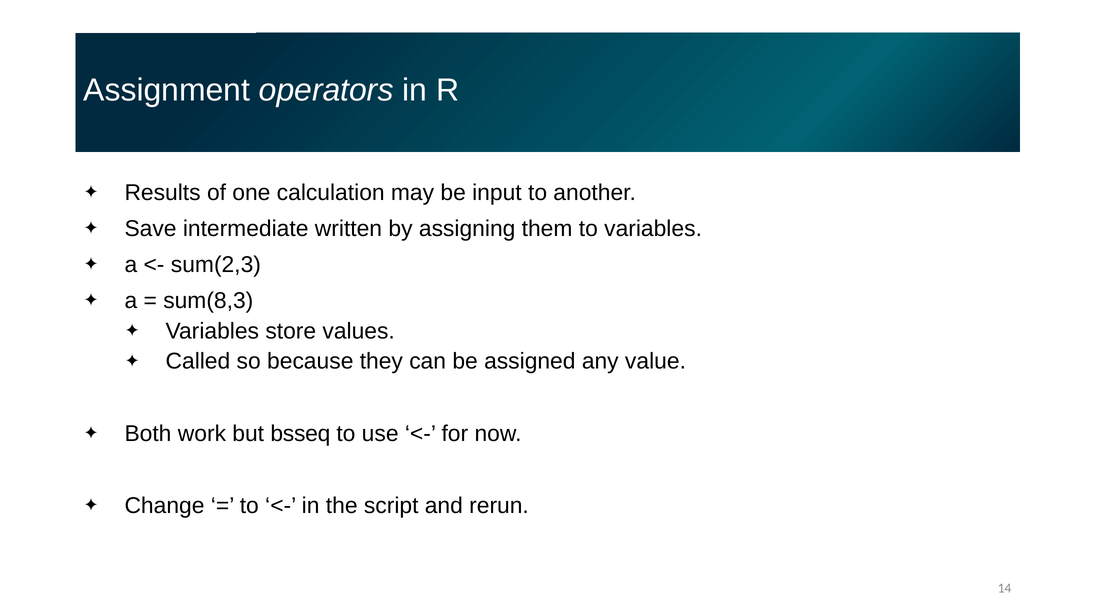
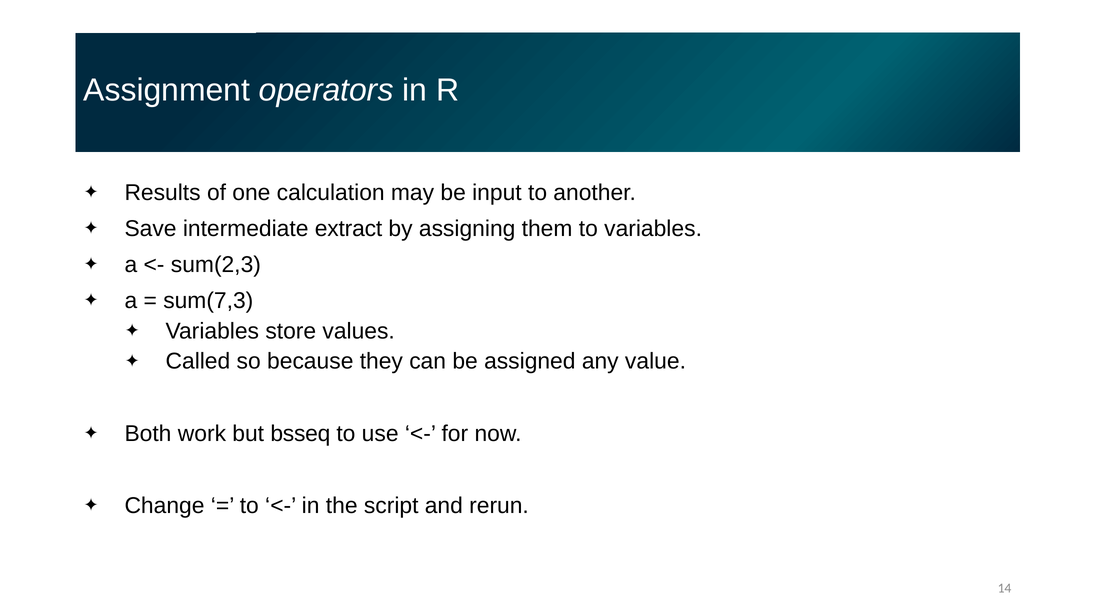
written: written -> extract
sum(8,3: sum(8,3 -> sum(7,3
